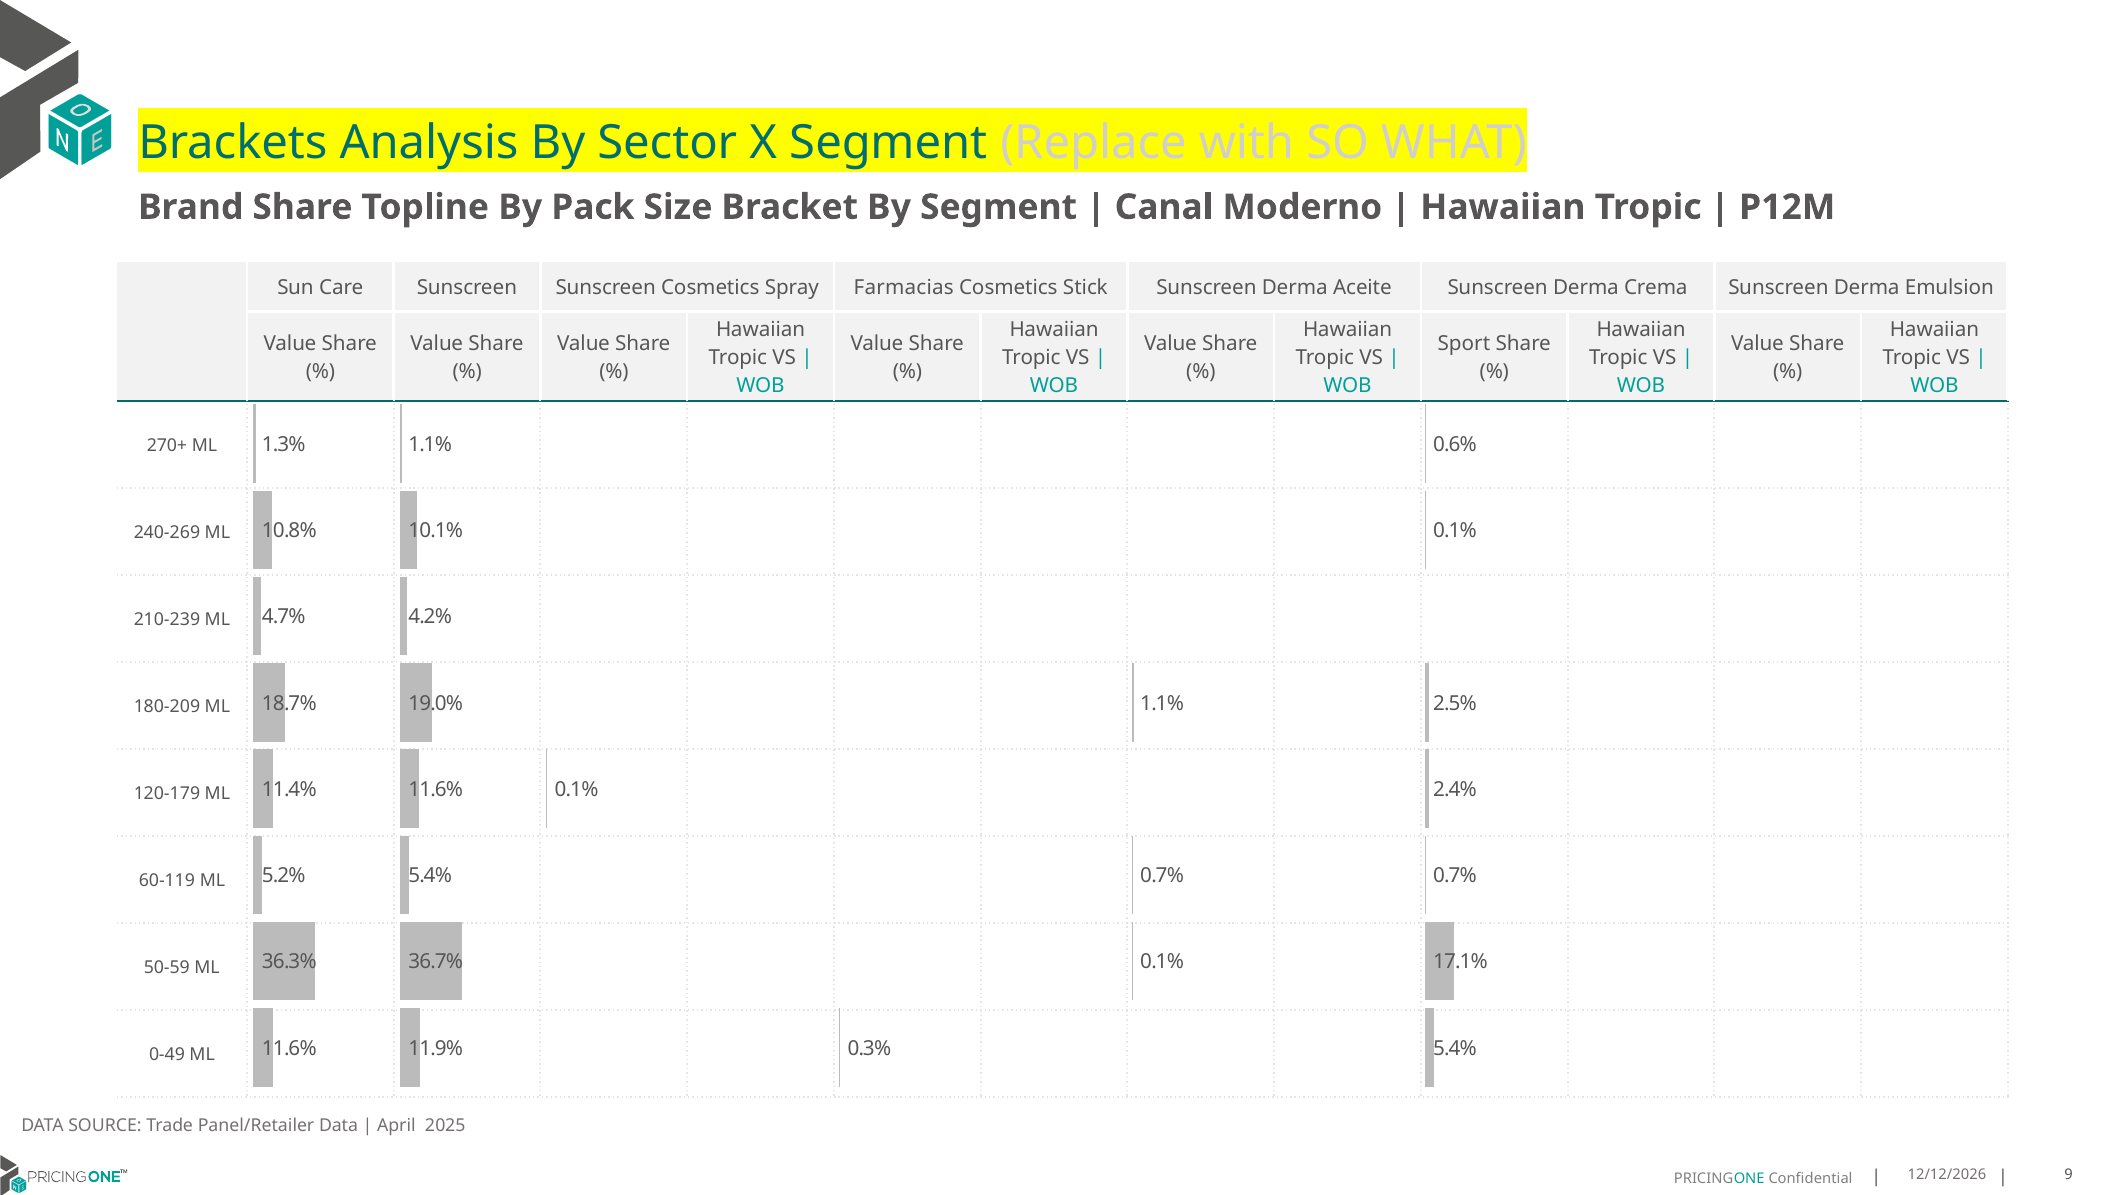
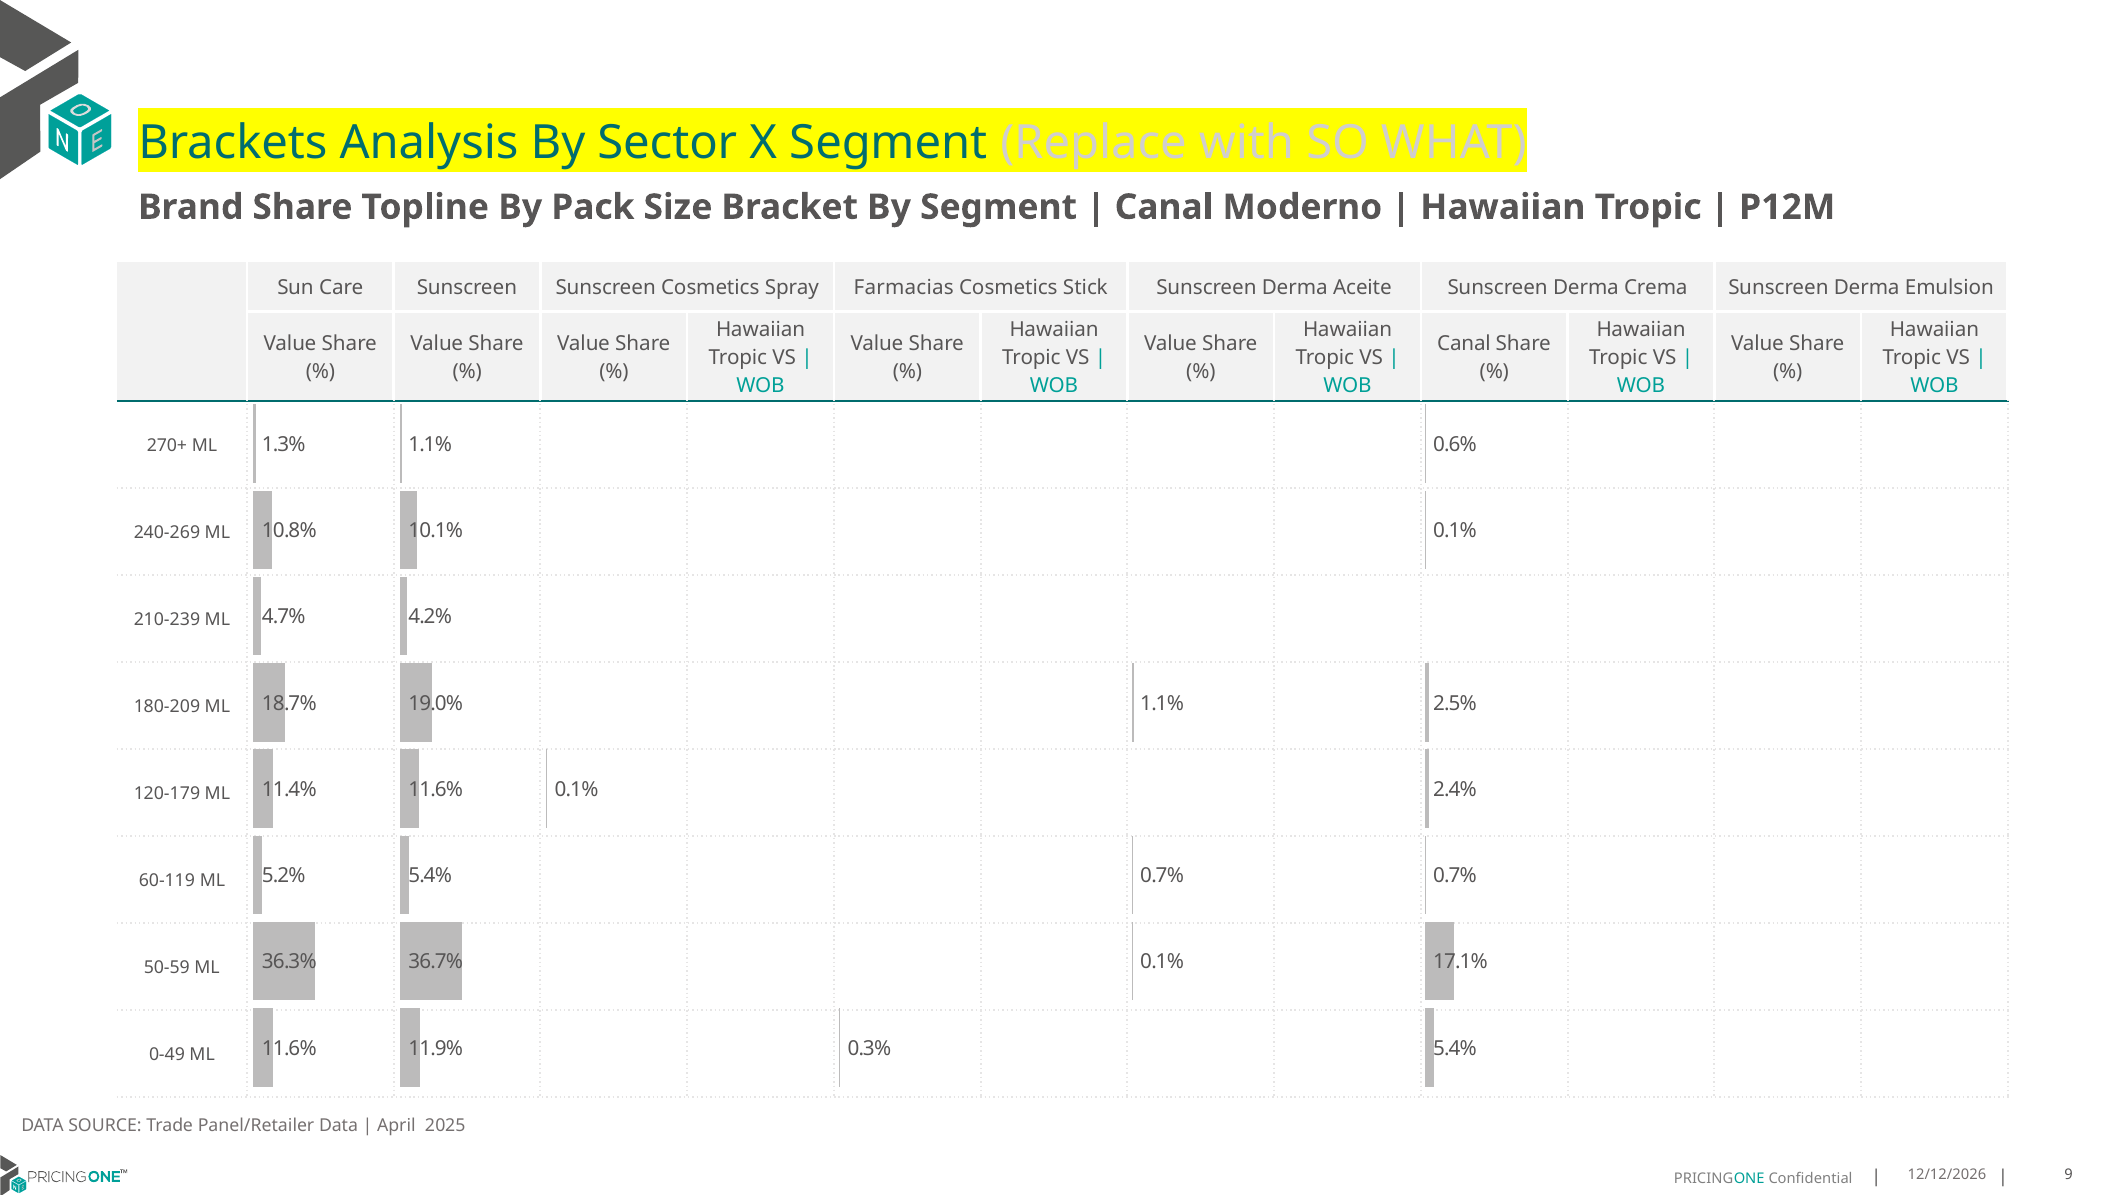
Sport at (1464, 343): Sport -> Canal
